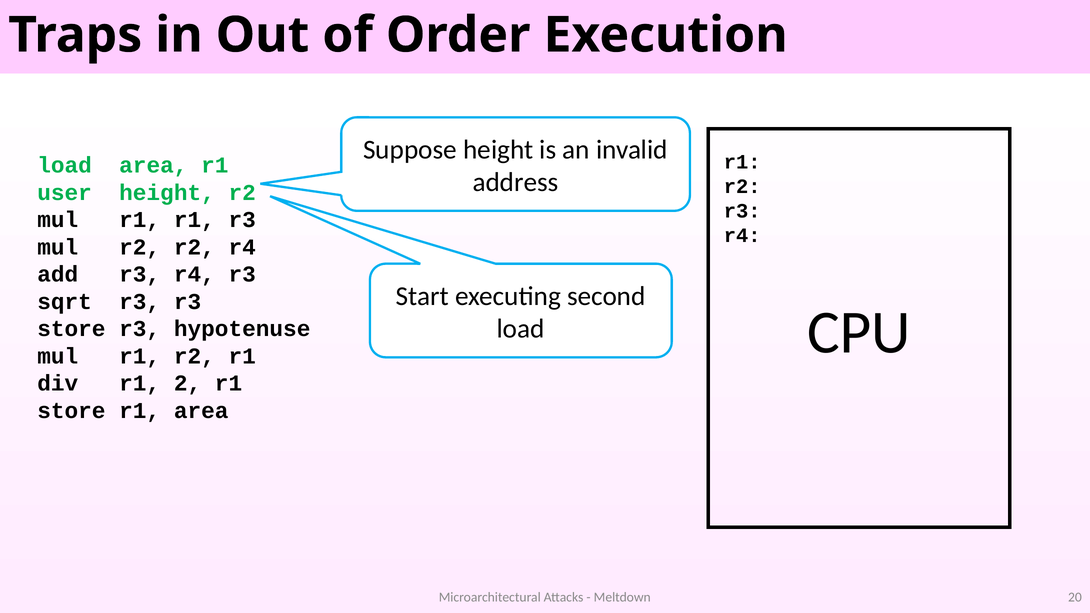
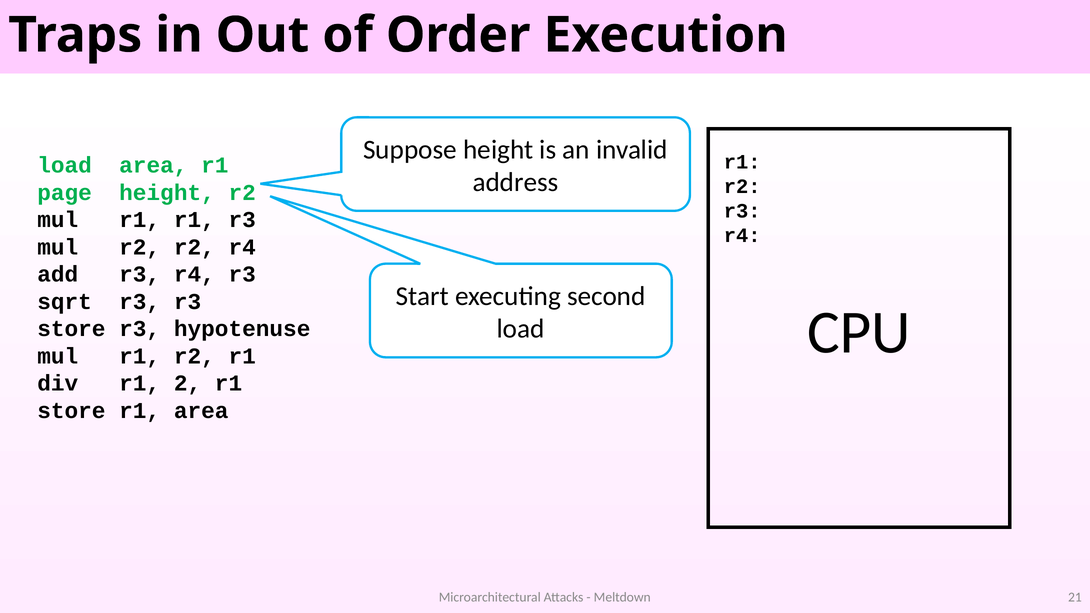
user: user -> page
20: 20 -> 21
